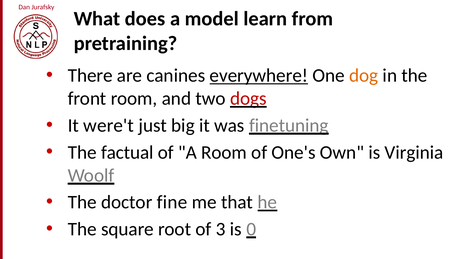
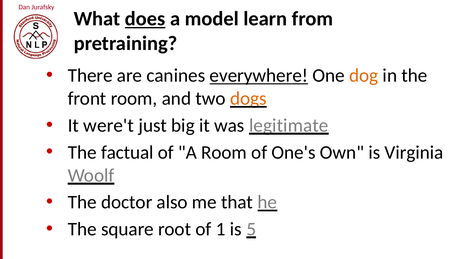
does underline: none -> present
dogs colour: red -> orange
finetuning: finetuning -> legitimate
fine: fine -> also
3: 3 -> 1
0: 0 -> 5
